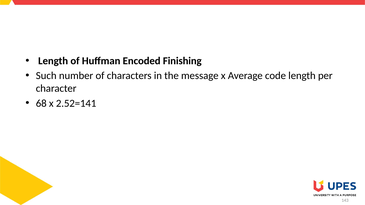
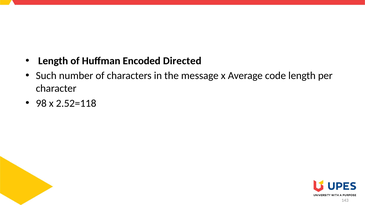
Finishing: Finishing -> Directed
68: 68 -> 98
2.52=141: 2.52=141 -> 2.52=118
